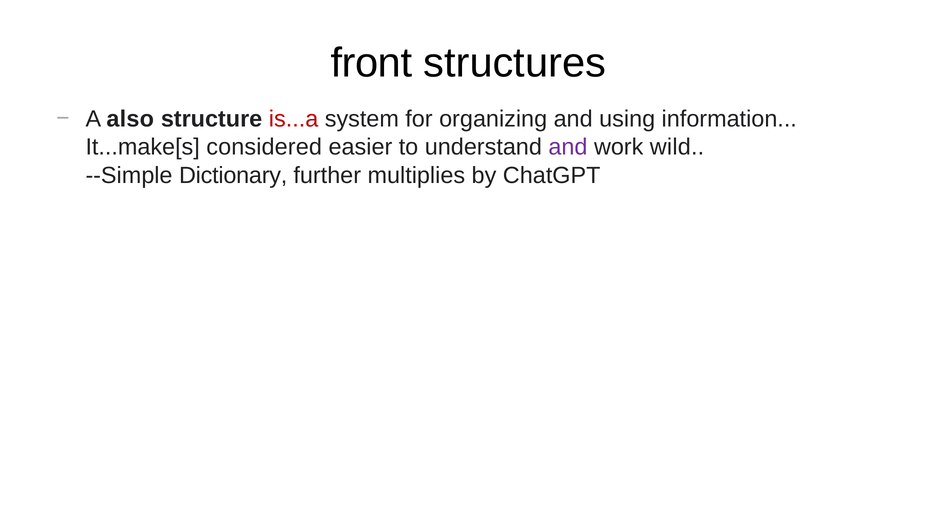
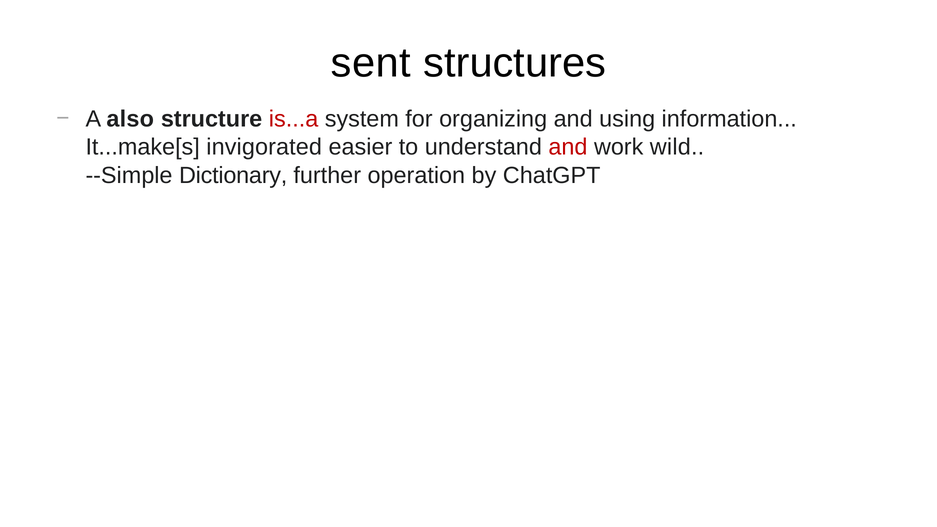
front: front -> sent
considered: considered -> invigorated
and at (568, 147) colour: purple -> red
multiplies: multiplies -> operation
